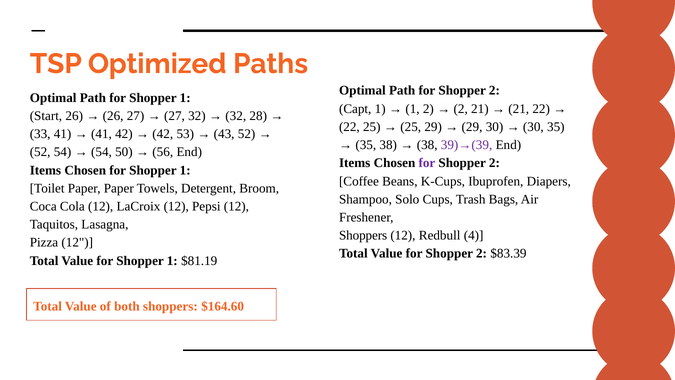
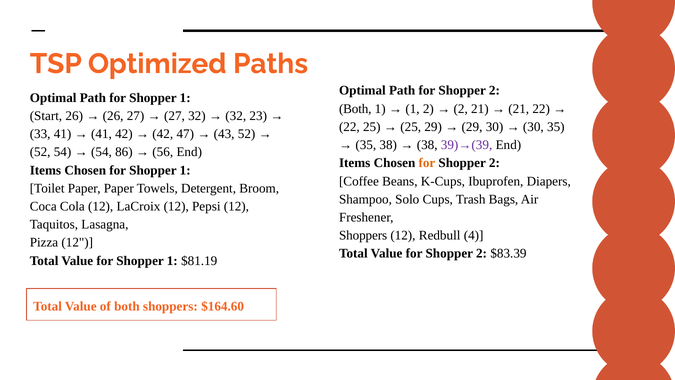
Capt at (355, 109): Capt -> Both
28: 28 -> 23
53: 53 -> 47
50: 50 -> 86
for at (427, 163) colour: purple -> orange
